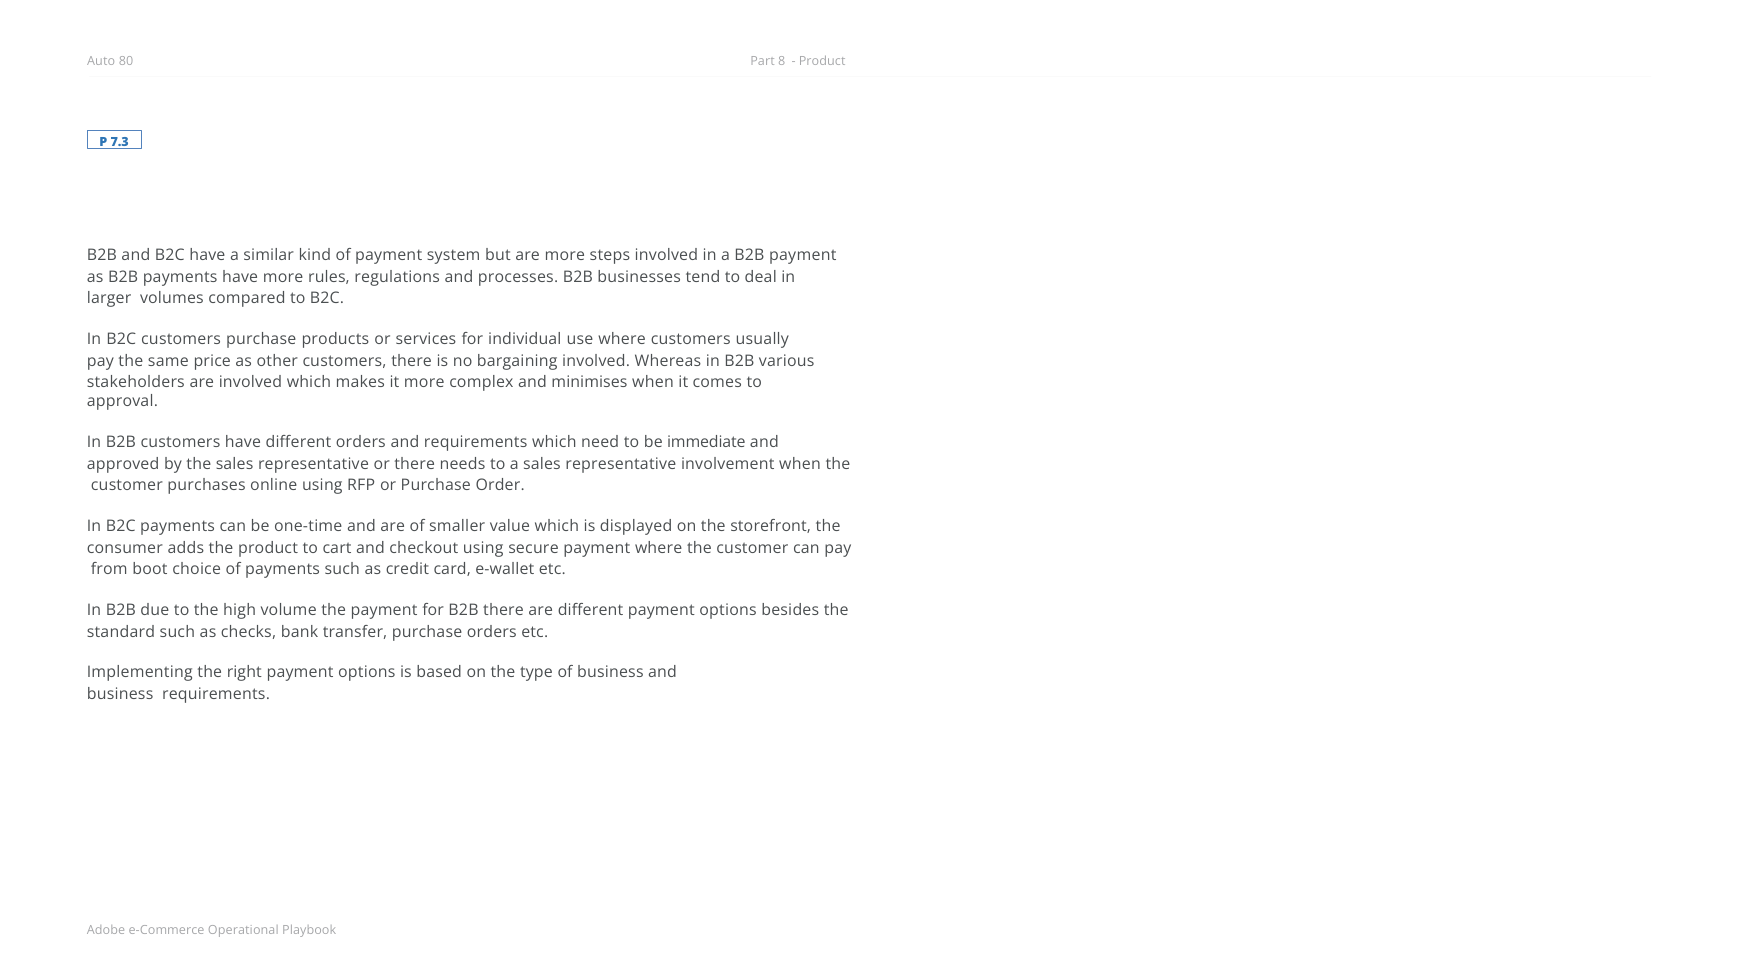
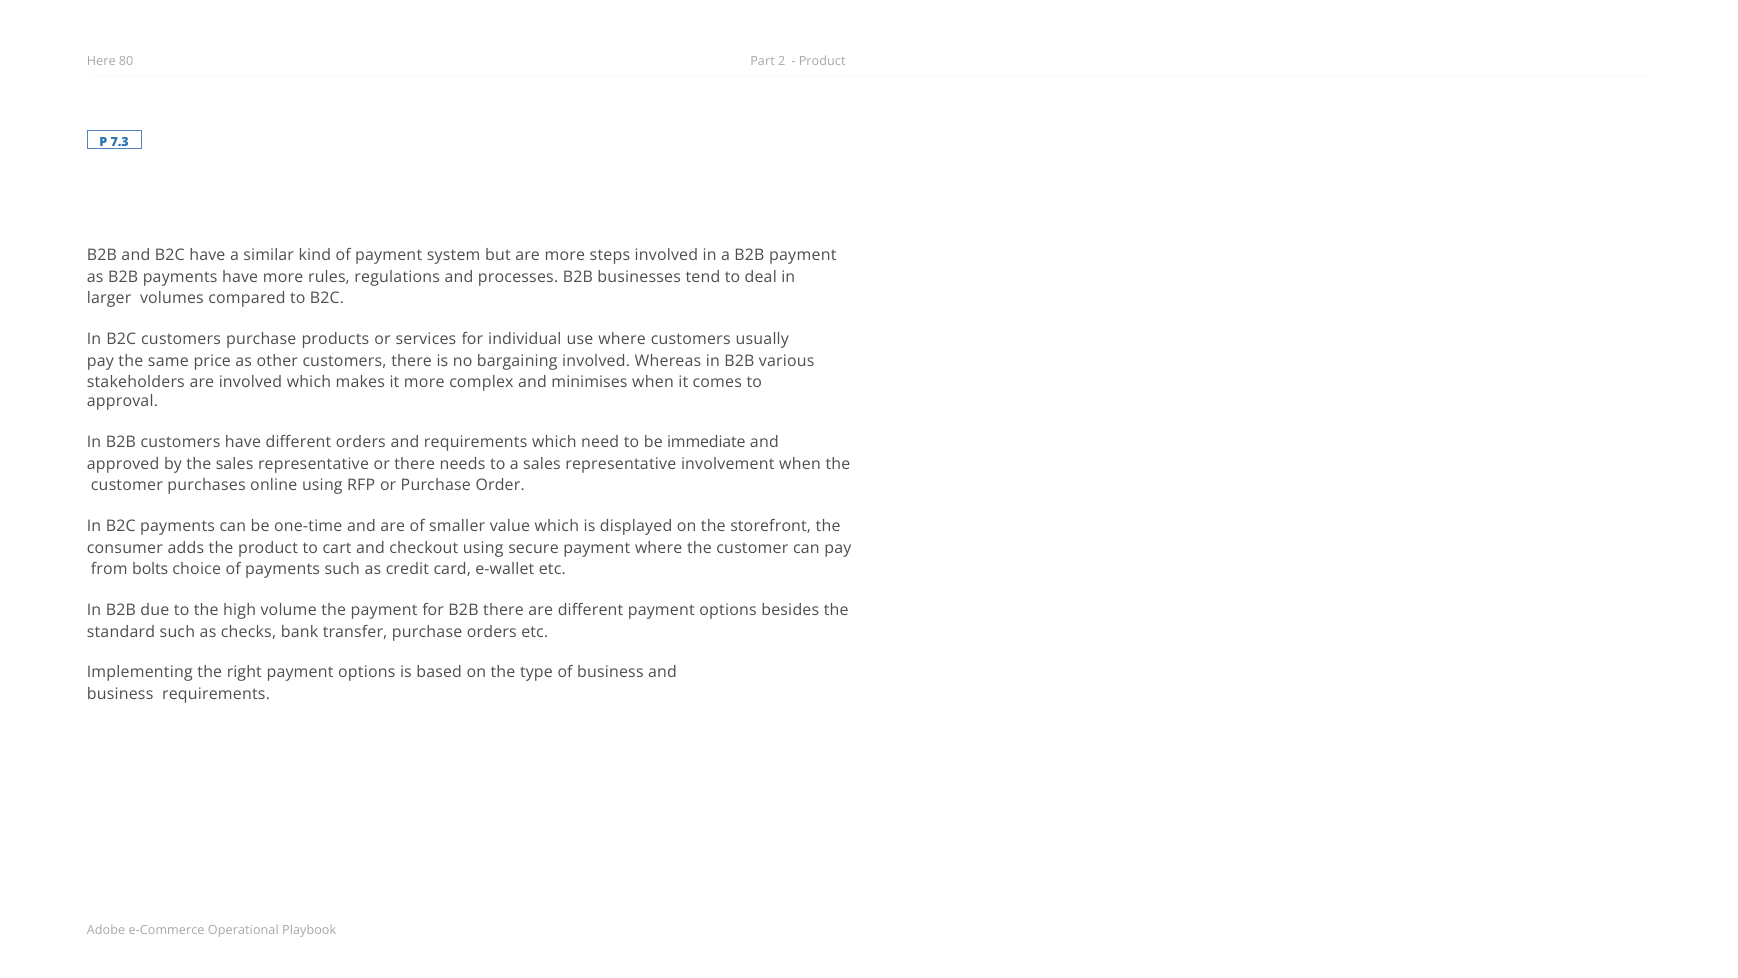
Auto: Auto -> Here
8: 8 -> 2
boot: boot -> bolts
